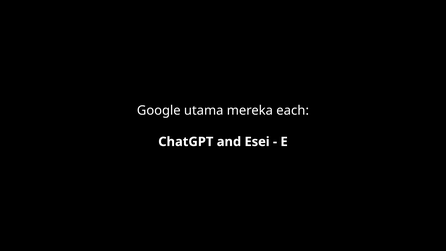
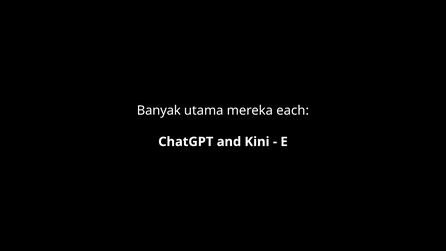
Google: Google -> Banyak
Esei: Esei -> Kini
